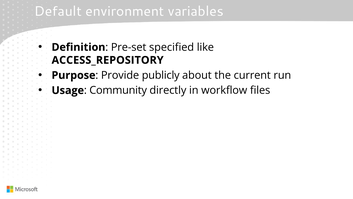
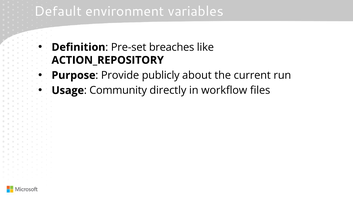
specified: specified -> breaches
ACCESS_REPOSITORY: ACCESS_REPOSITORY -> ACTION_REPOSITORY
